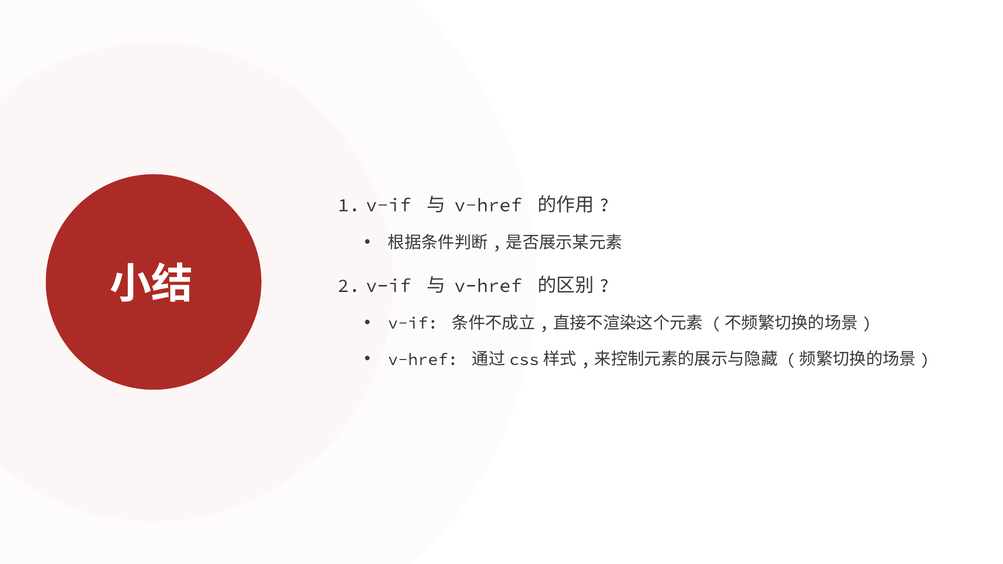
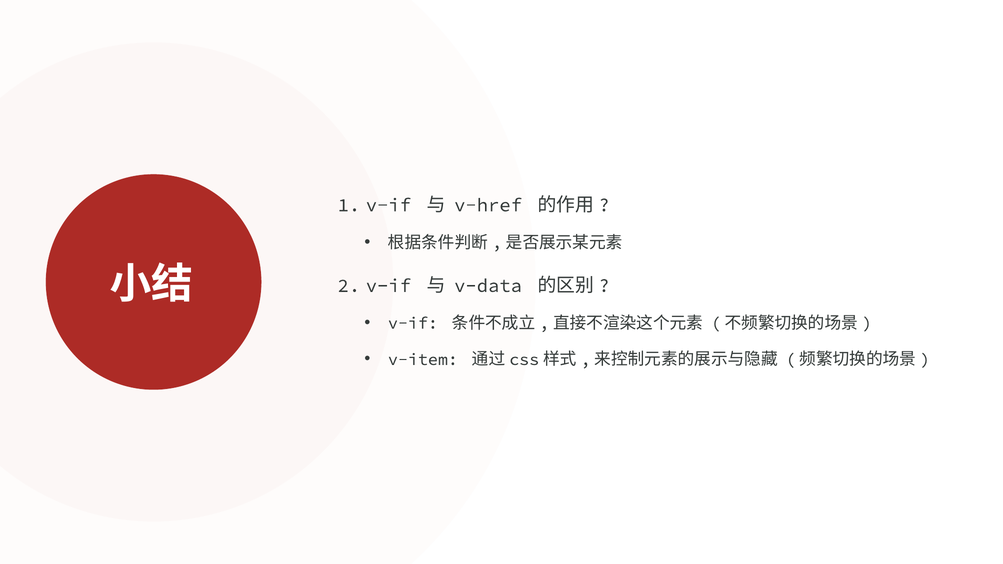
v-href at (488, 286): v-href -> v-data
v-href at (423, 360): v-href -> v-item
